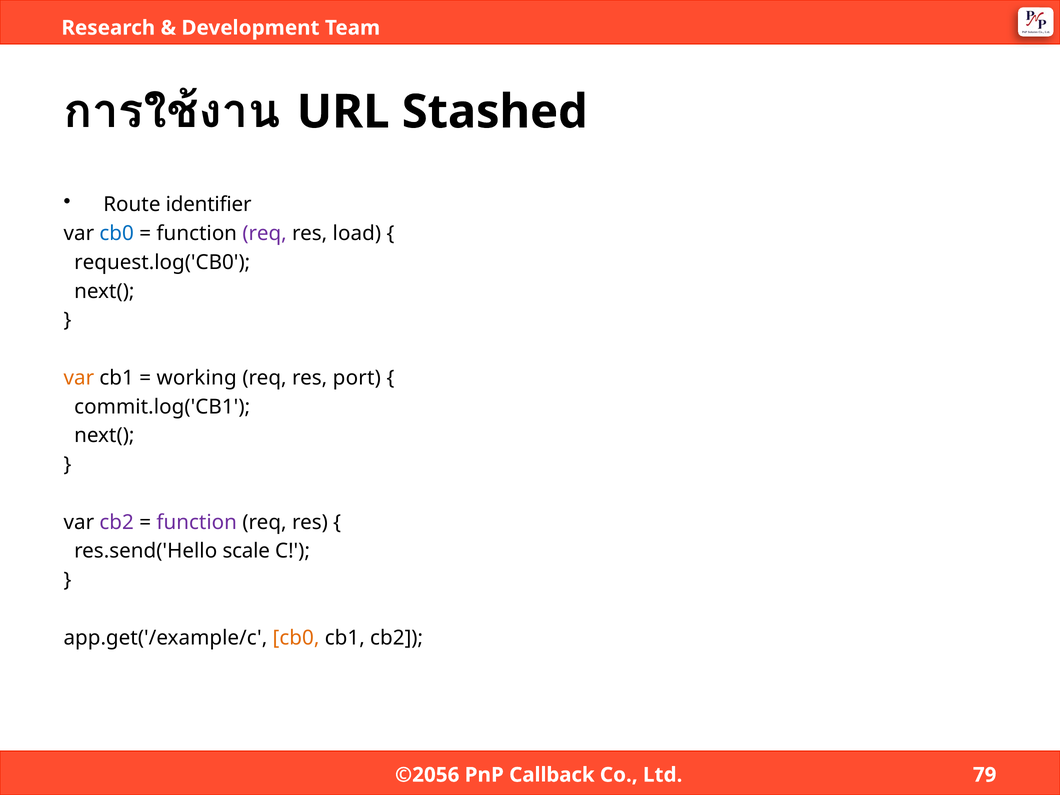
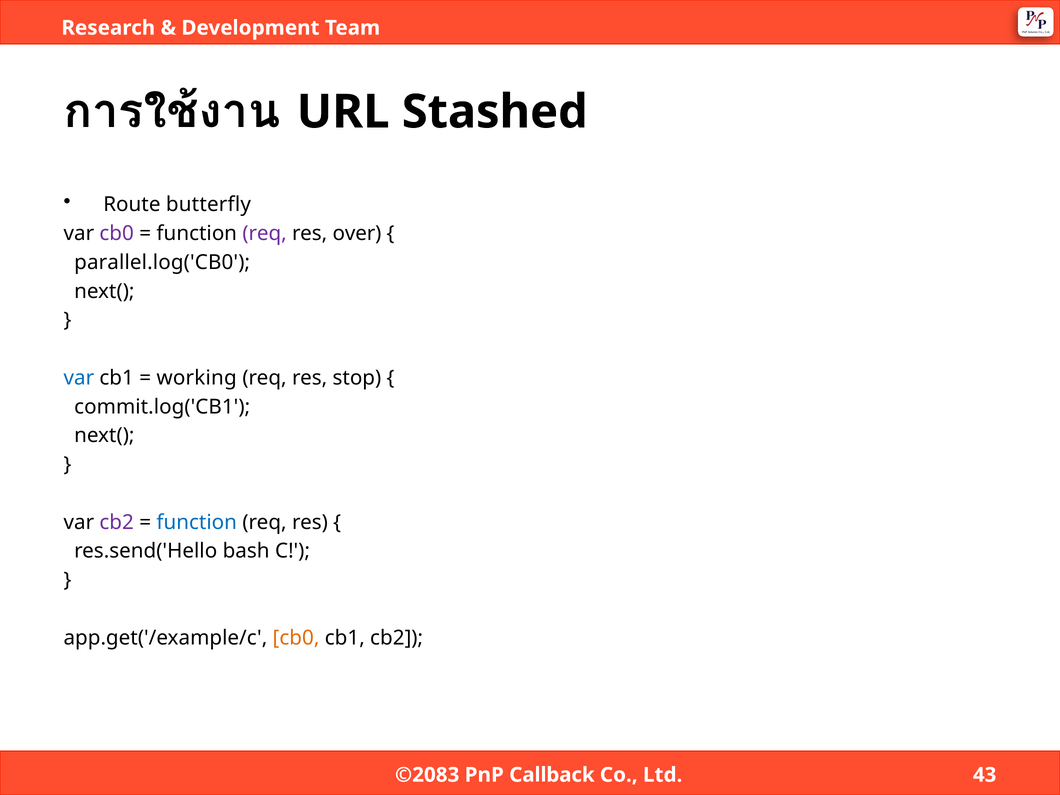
identifier: identifier -> butterfly
cb0 at (117, 233) colour: blue -> purple
load: load -> over
request.log('CB0: request.log('CB0 -> parallel.log('CB0
var at (79, 378) colour: orange -> blue
port: port -> stop
function at (197, 522) colour: purple -> blue
scale: scale -> bash
©2056: ©2056 -> ©2083
79: 79 -> 43
